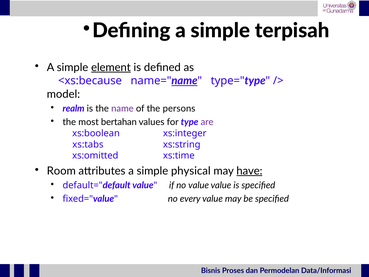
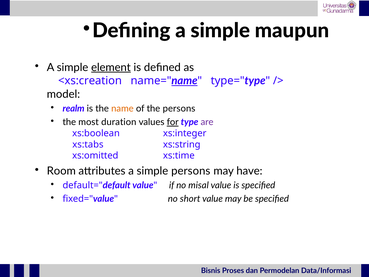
terpisah: terpisah -> maupun
<xs:because: <xs:because -> <xs:creation
name at (122, 109) colour: purple -> orange
bertahan: bertahan -> duration
for underline: none -> present
simple physical: physical -> persons
have underline: present -> none
no value: value -> misal
every: every -> short
